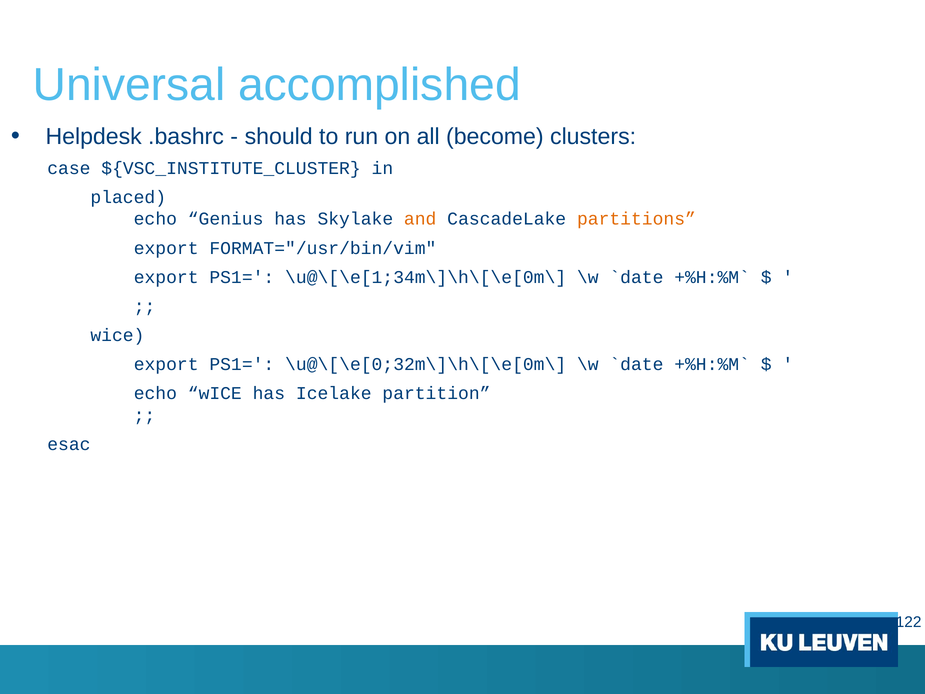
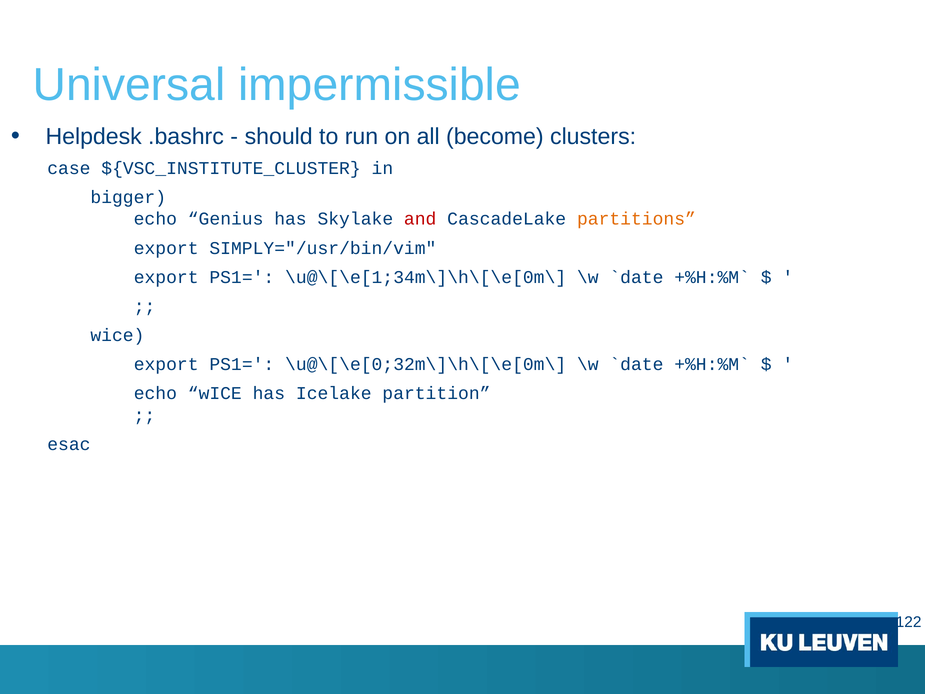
accomplished: accomplished -> impermissible
placed: placed -> bigger
and colour: orange -> red
FORMAT="/usr/bin/vim: FORMAT="/usr/bin/vim -> SIMPLY="/usr/bin/vim
